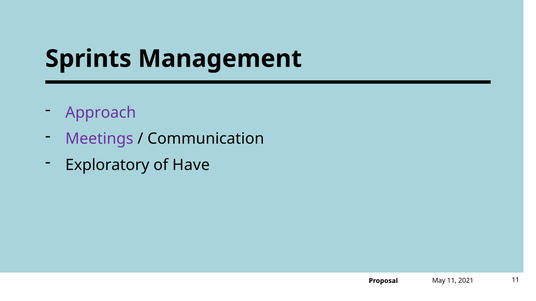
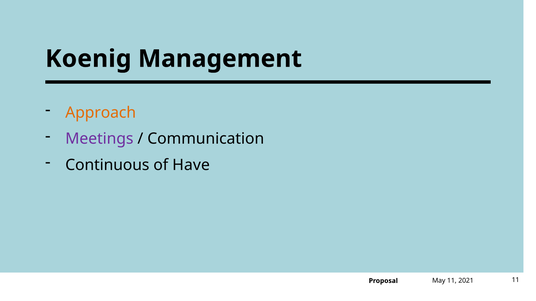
Sprints: Sprints -> Koenig
Approach colour: purple -> orange
Exploratory: Exploratory -> Continuous
